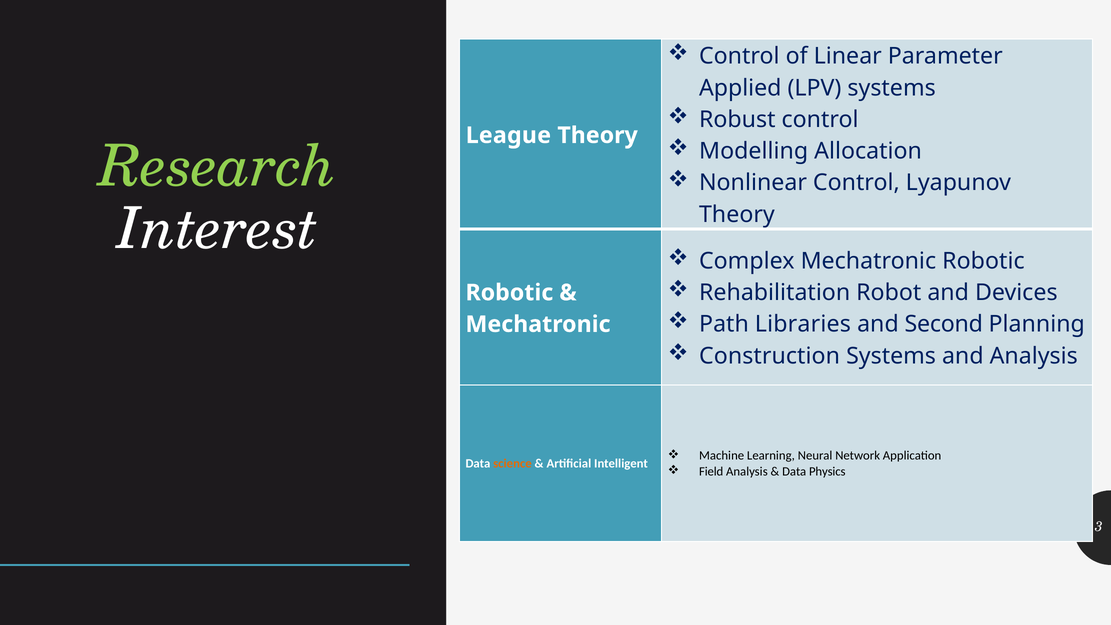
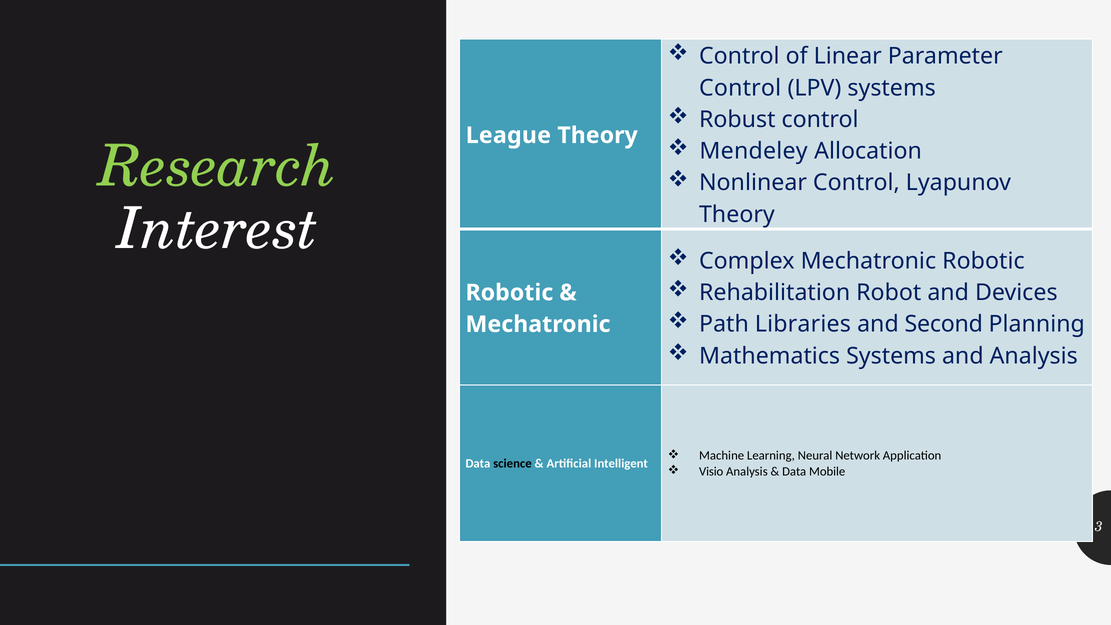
Applied at (740, 88): Applied -> Control
Modelling: Modelling -> Mendeley
Construction: Construction -> Mathematics
science colour: orange -> black
Field: Field -> Visio
Physics: Physics -> Mobile
